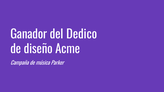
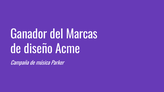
Dedico: Dedico -> Marcas
